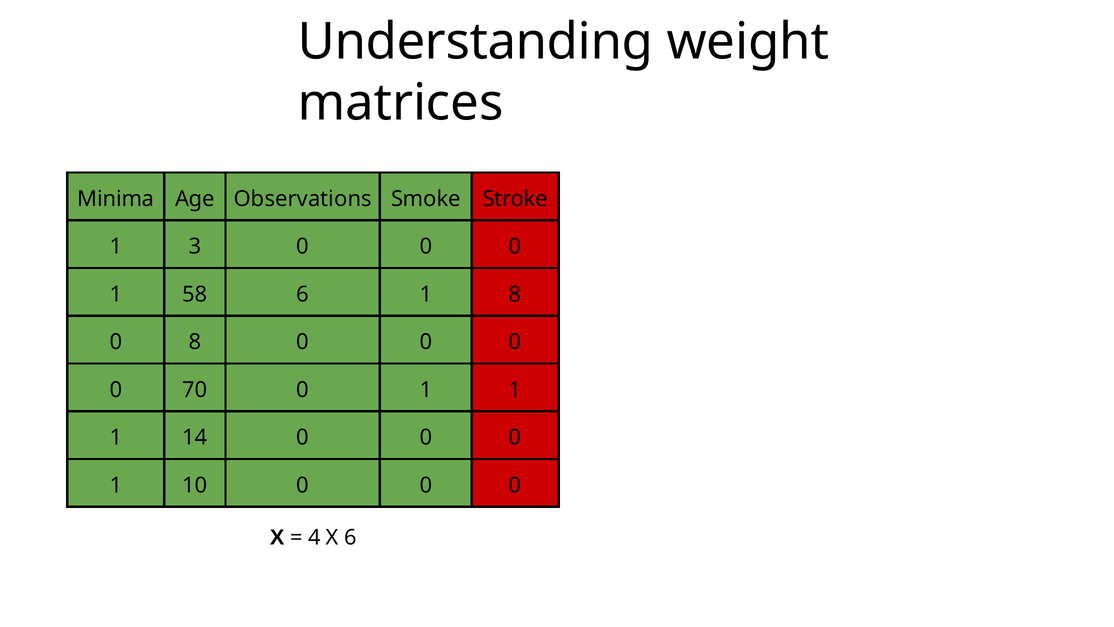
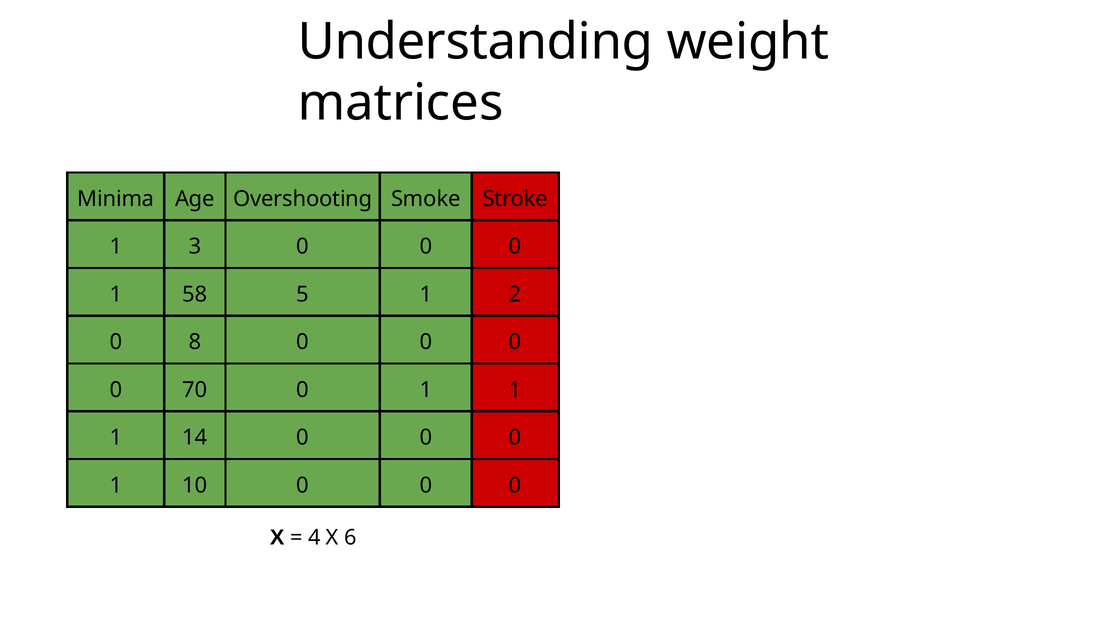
Observations: Observations -> Overshooting
58 6: 6 -> 5
1 8: 8 -> 2
